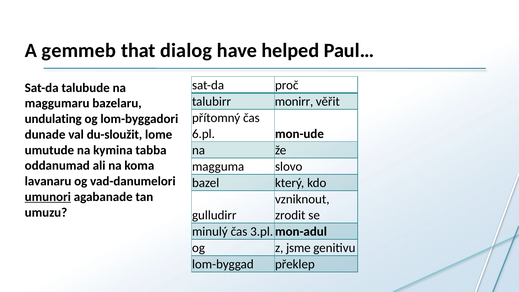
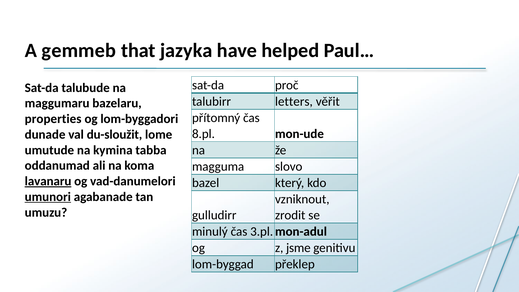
dialog: dialog -> jazyka
monirr: monirr -> letters
undulating: undulating -> properties
6.pl: 6.pl -> 8.pl
lavanaru underline: none -> present
